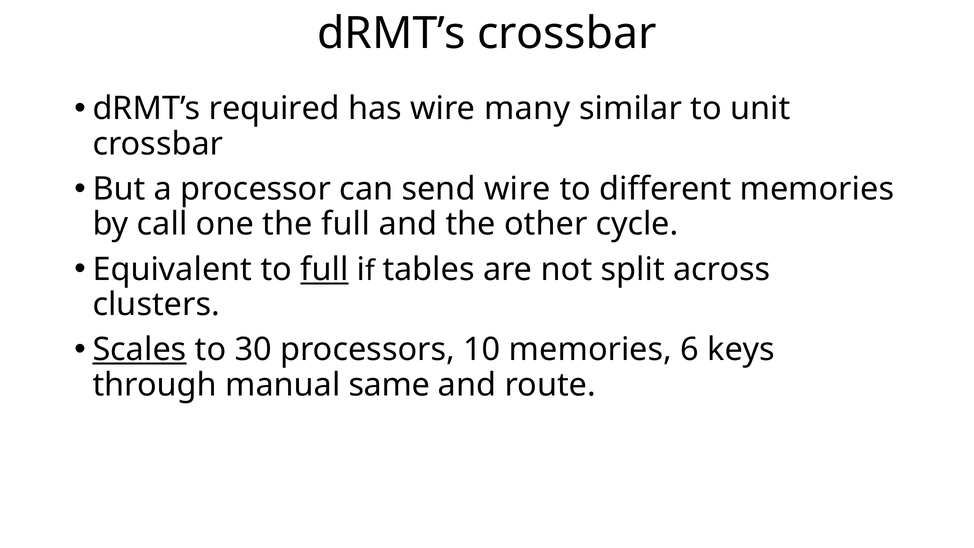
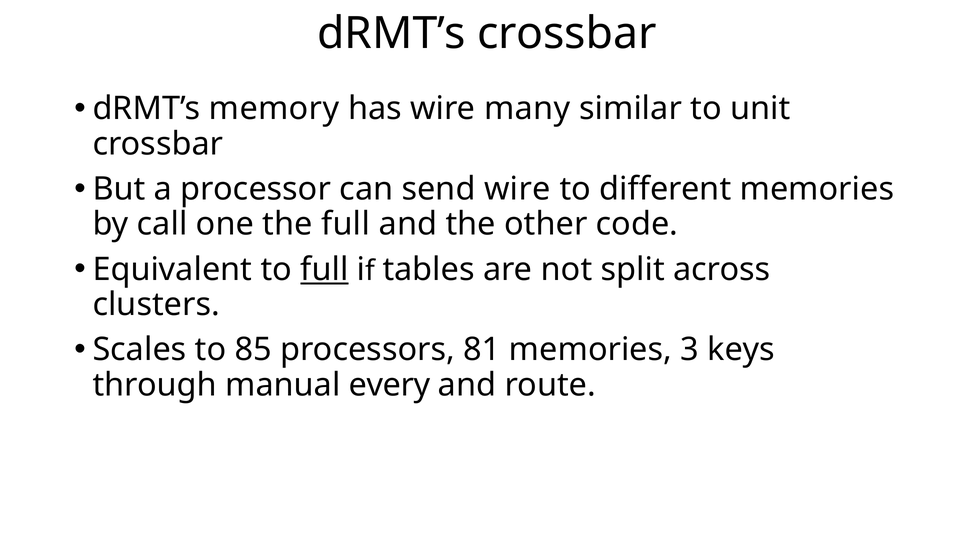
required: required -> memory
cycle: cycle -> code
Scales underline: present -> none
30: 30 -> 85
10: 10 -> 81
6: 6 -> 3
same: same -> every
